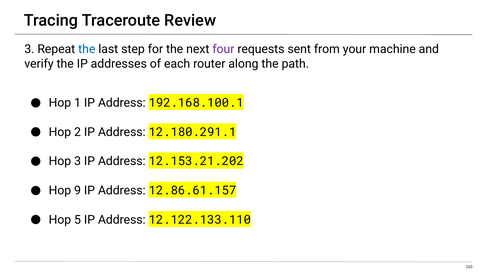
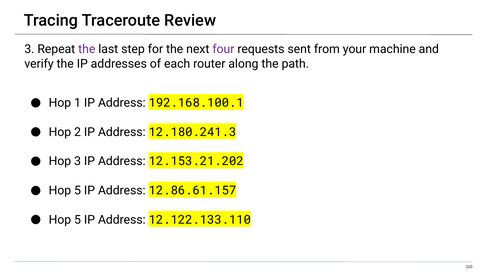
the at (87, 49) colour: blue -> purple
12.180.291.1: 12.180.291.1 -> 12.180.241.3
9 at (78, 190): 9 -> 5
